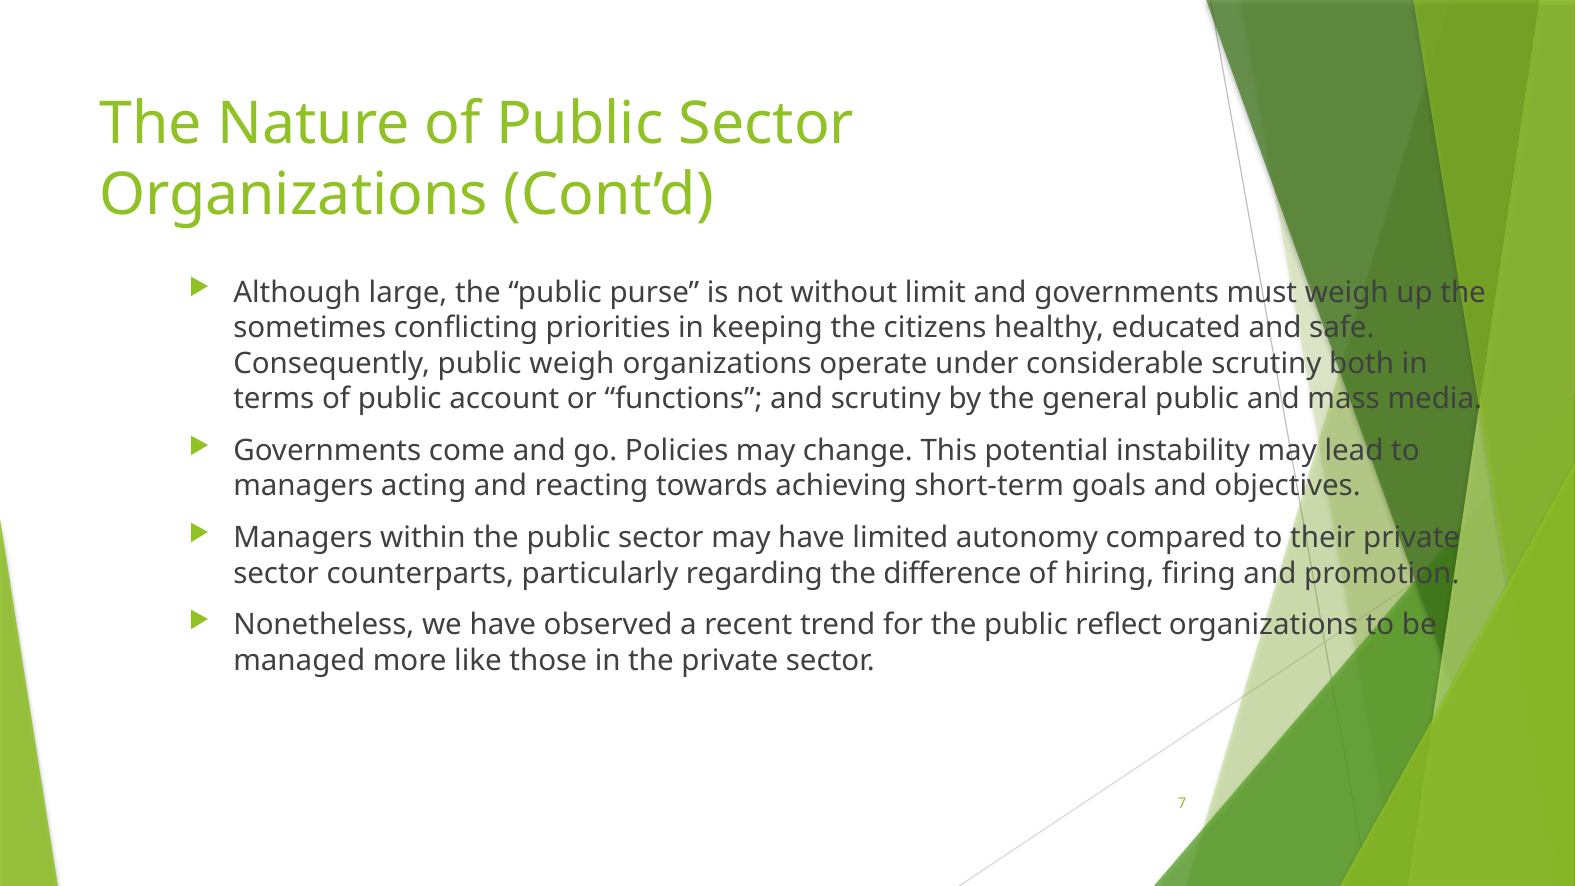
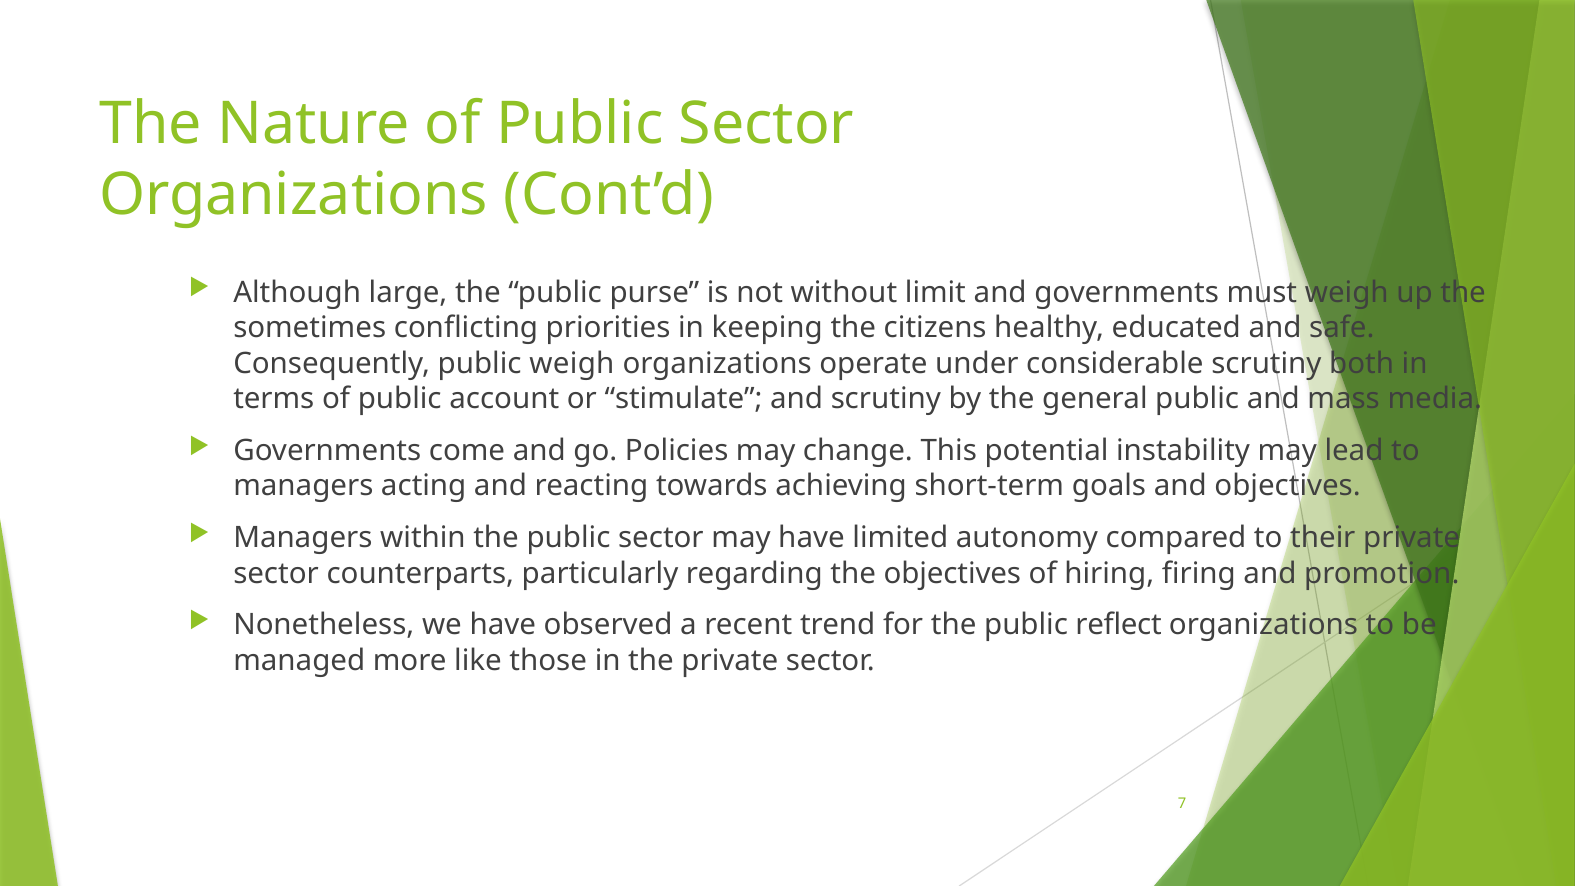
functions: functions -> stimulate
the difference: difference -> objectives
